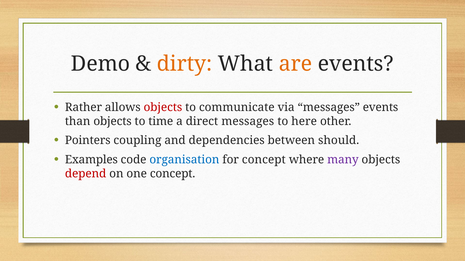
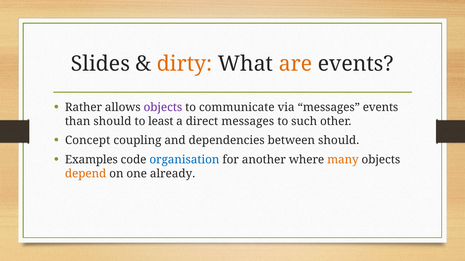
Demo: Demo -> Slides
objects at (163, 108) colour: red -> purple
than objects: objects -> should
time: time -> least
here: here -> such
Pointers: Pointers -> Concept
for concept: concept -> another
many colour: purple -> orange
depend colour: red -> orange
one concept: concept -> already
